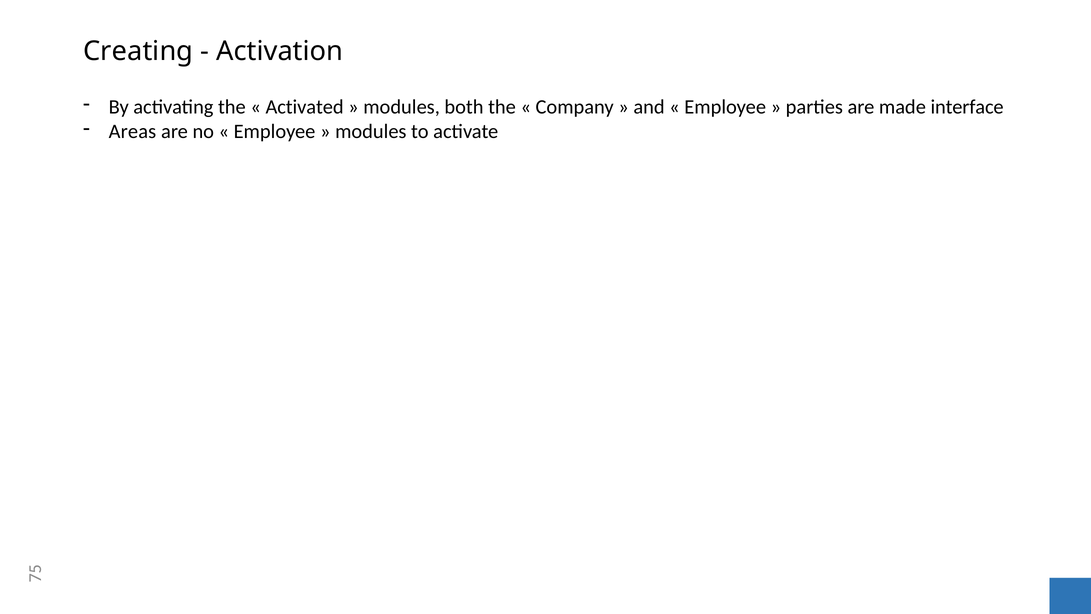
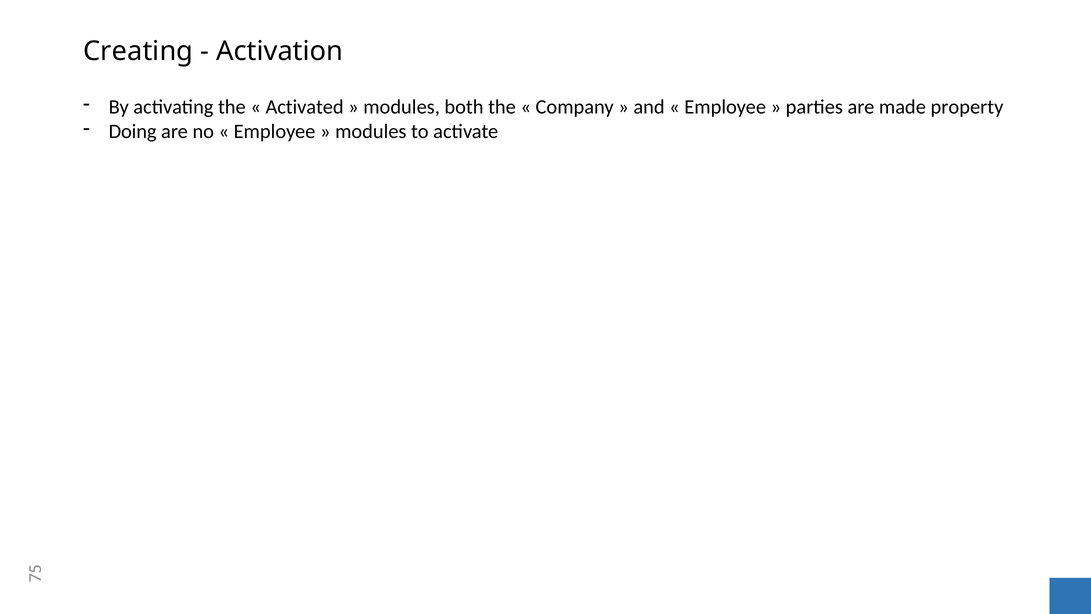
interface: interface -> property
Areas: Areas -> Doing
